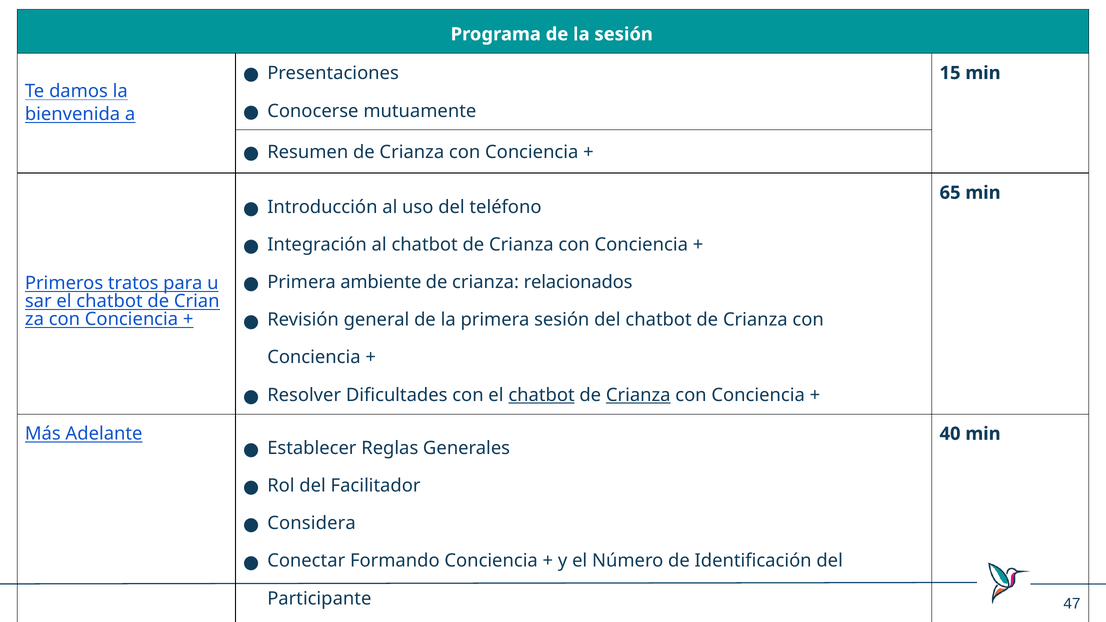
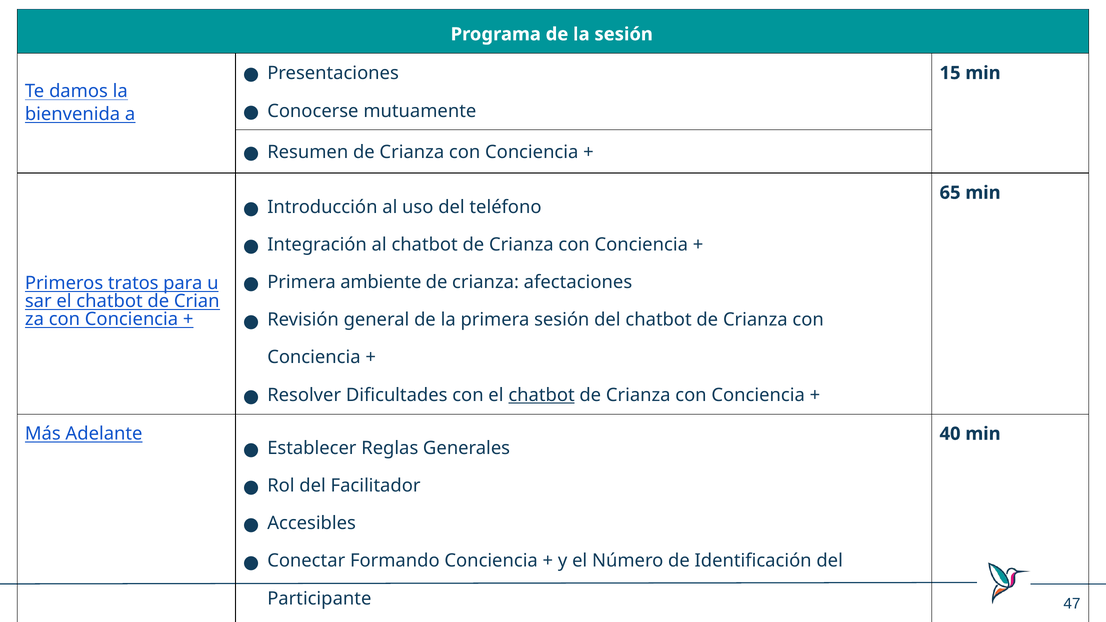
relacionados: relacionados -> afectaciones
Crianza at (638, 395) underline: present -> none
Considera: Considera -> Accesibles
